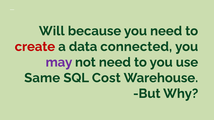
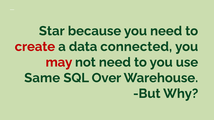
Will: Will -> Star
may colour: purple -> red
Cost: Cost -> Over
